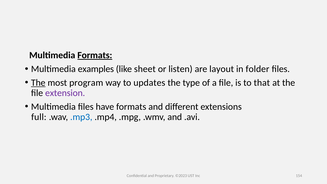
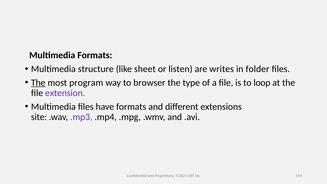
Formats at (95, 55) underline: present -> none
examples: examples -> structure
layout: layout -> writes
updates: updates -> browser
that: that -> loop
full: full -> site
.mp3 colour: blue -> purple
